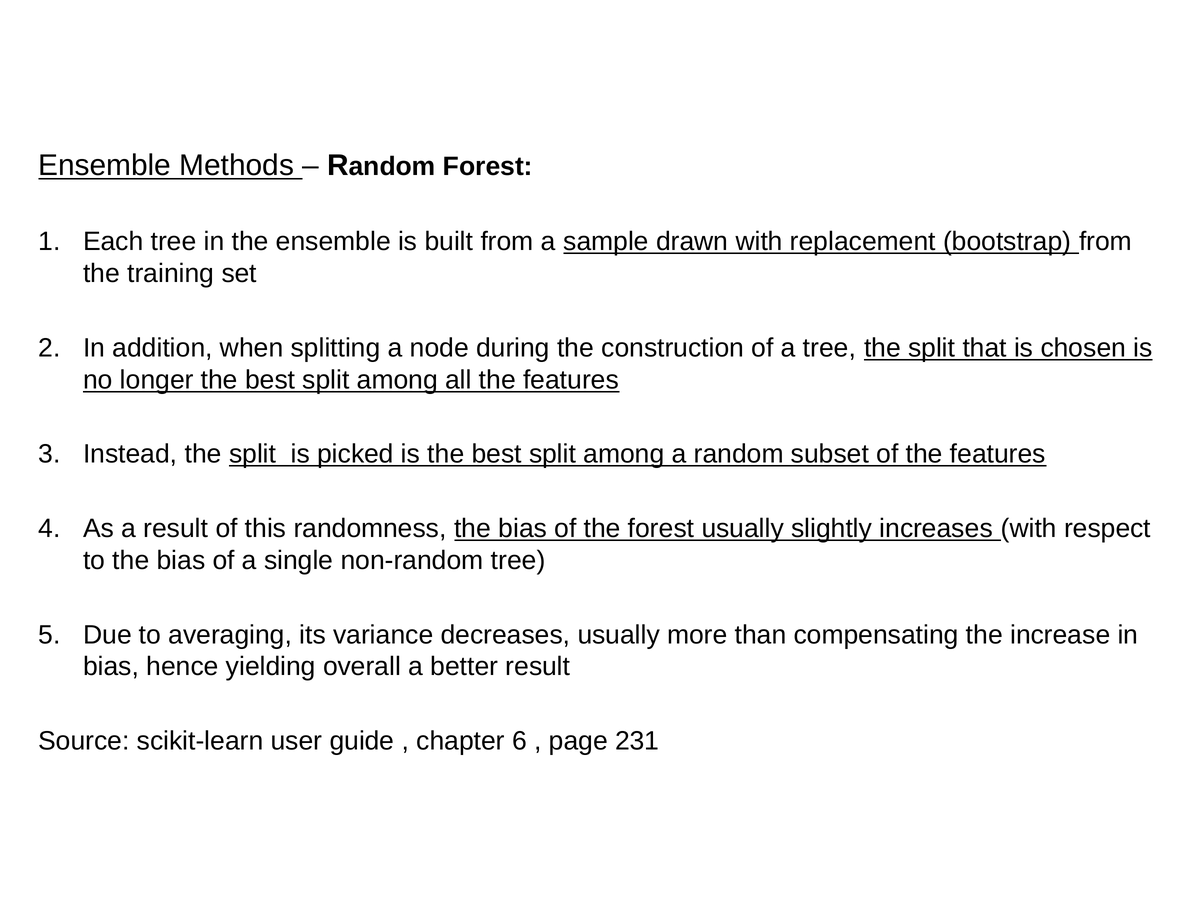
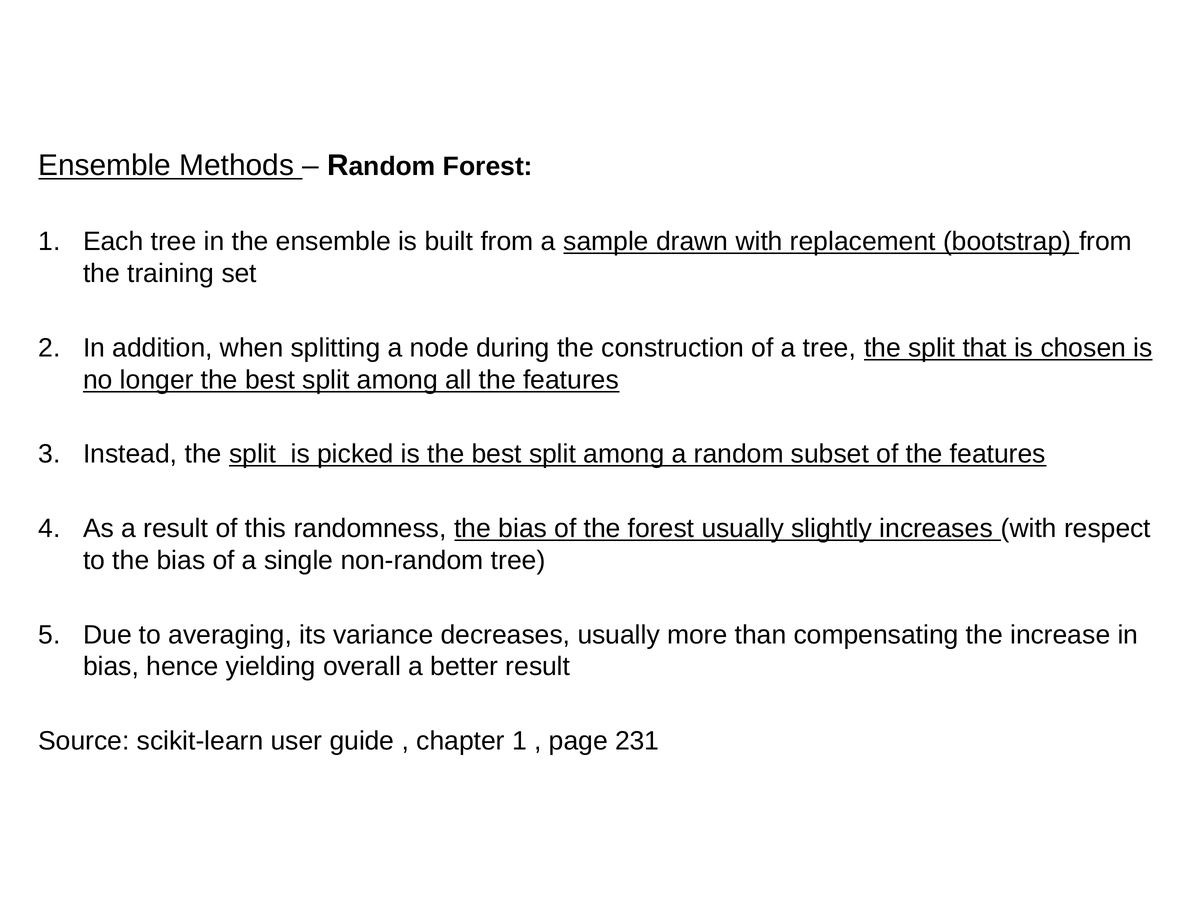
chapter 6: 6 -> 1
